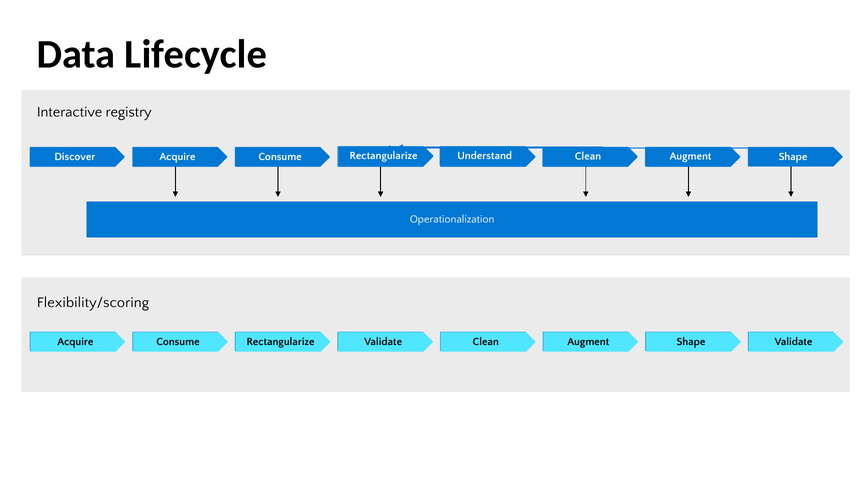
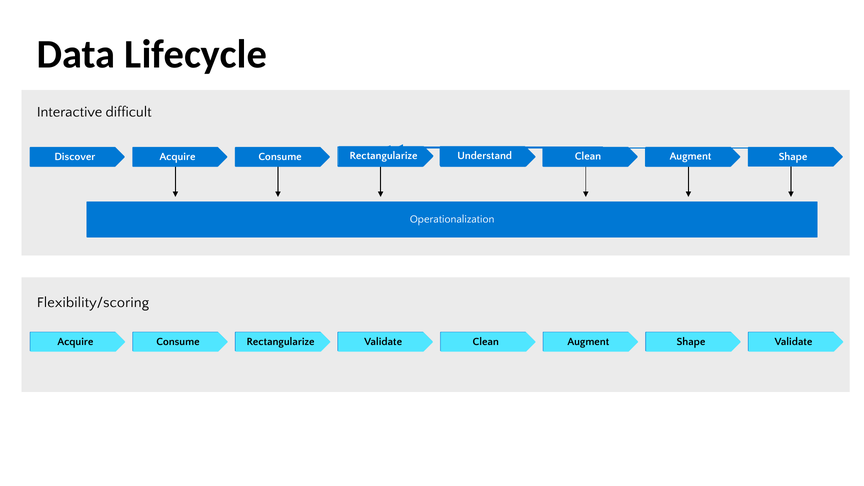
registry: registry -> difficult
